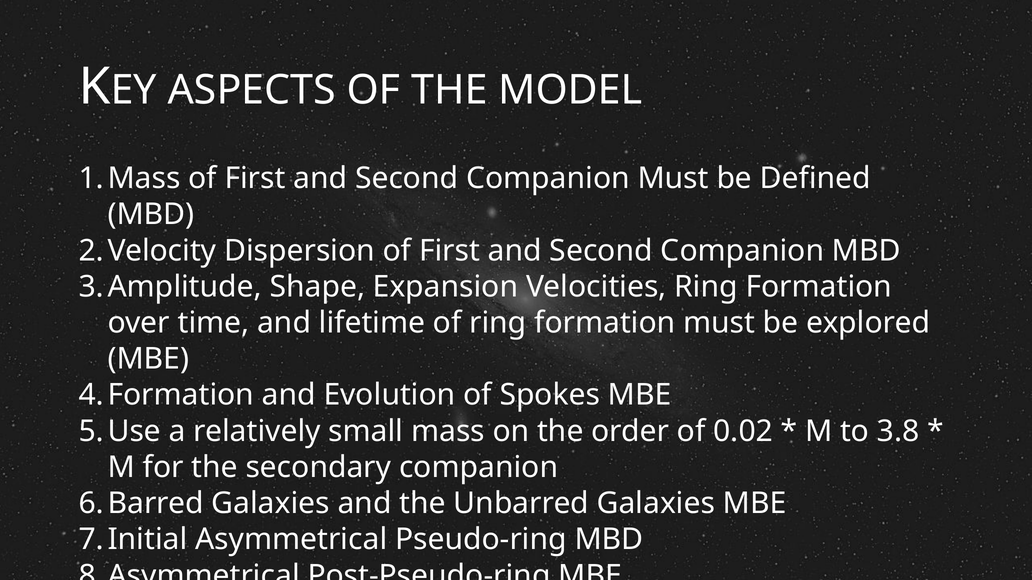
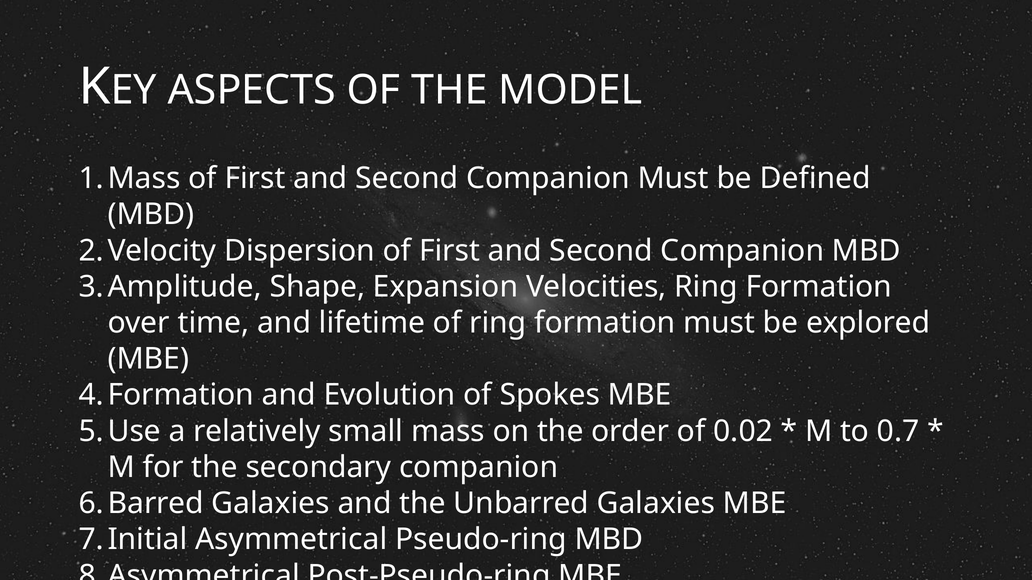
3.8: 3.8 -> 0.7
